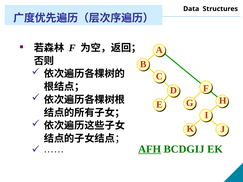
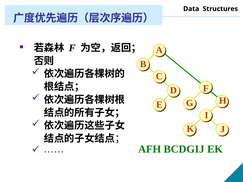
AFH underline: present -> none
